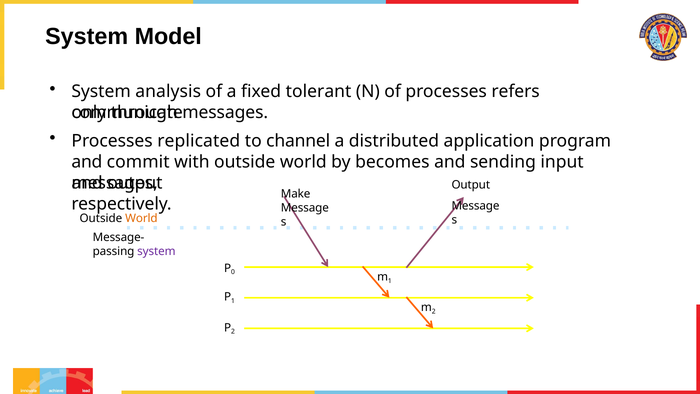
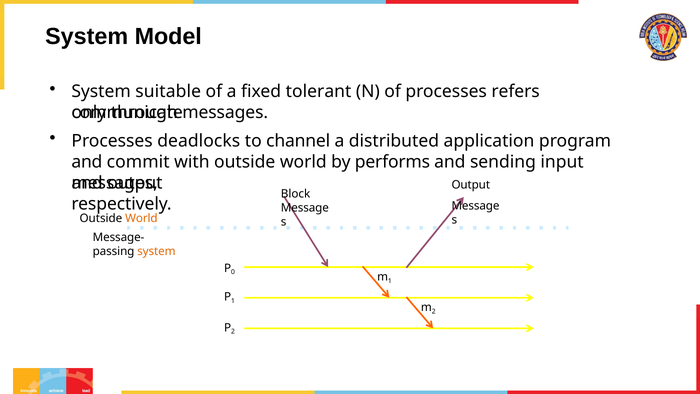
analysis: analysis -> suitable
replicated: replicated -> deadlocks
becomes: becomes -> performs
Make: Make -> Block
system at (156, 251) colour: purple -> orange
